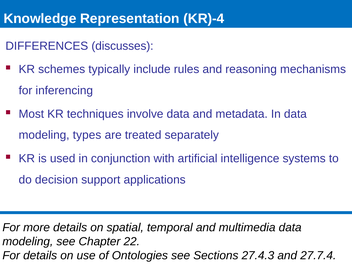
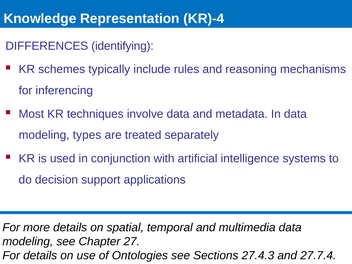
discusses: discusses -> identifying
22: 22 -> 27
